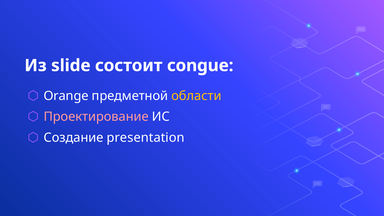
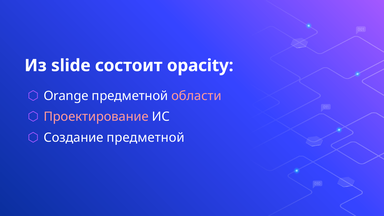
congue: congue -> opacity
области colour: yellow -> pink
Создание presentation: presentation -> предметной
